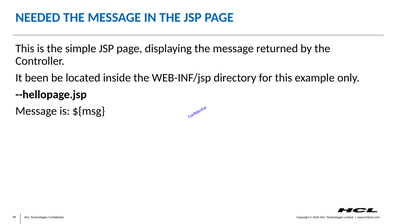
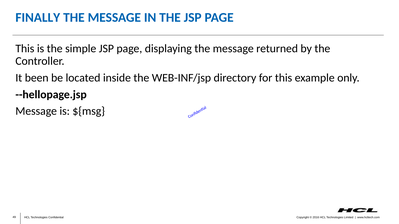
NEEDED: NEEDED -> FINALLY
